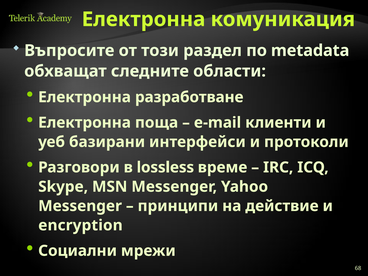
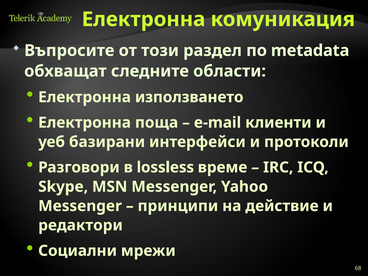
разработване: разработване -> използването
encryption: encryption -> редактори
